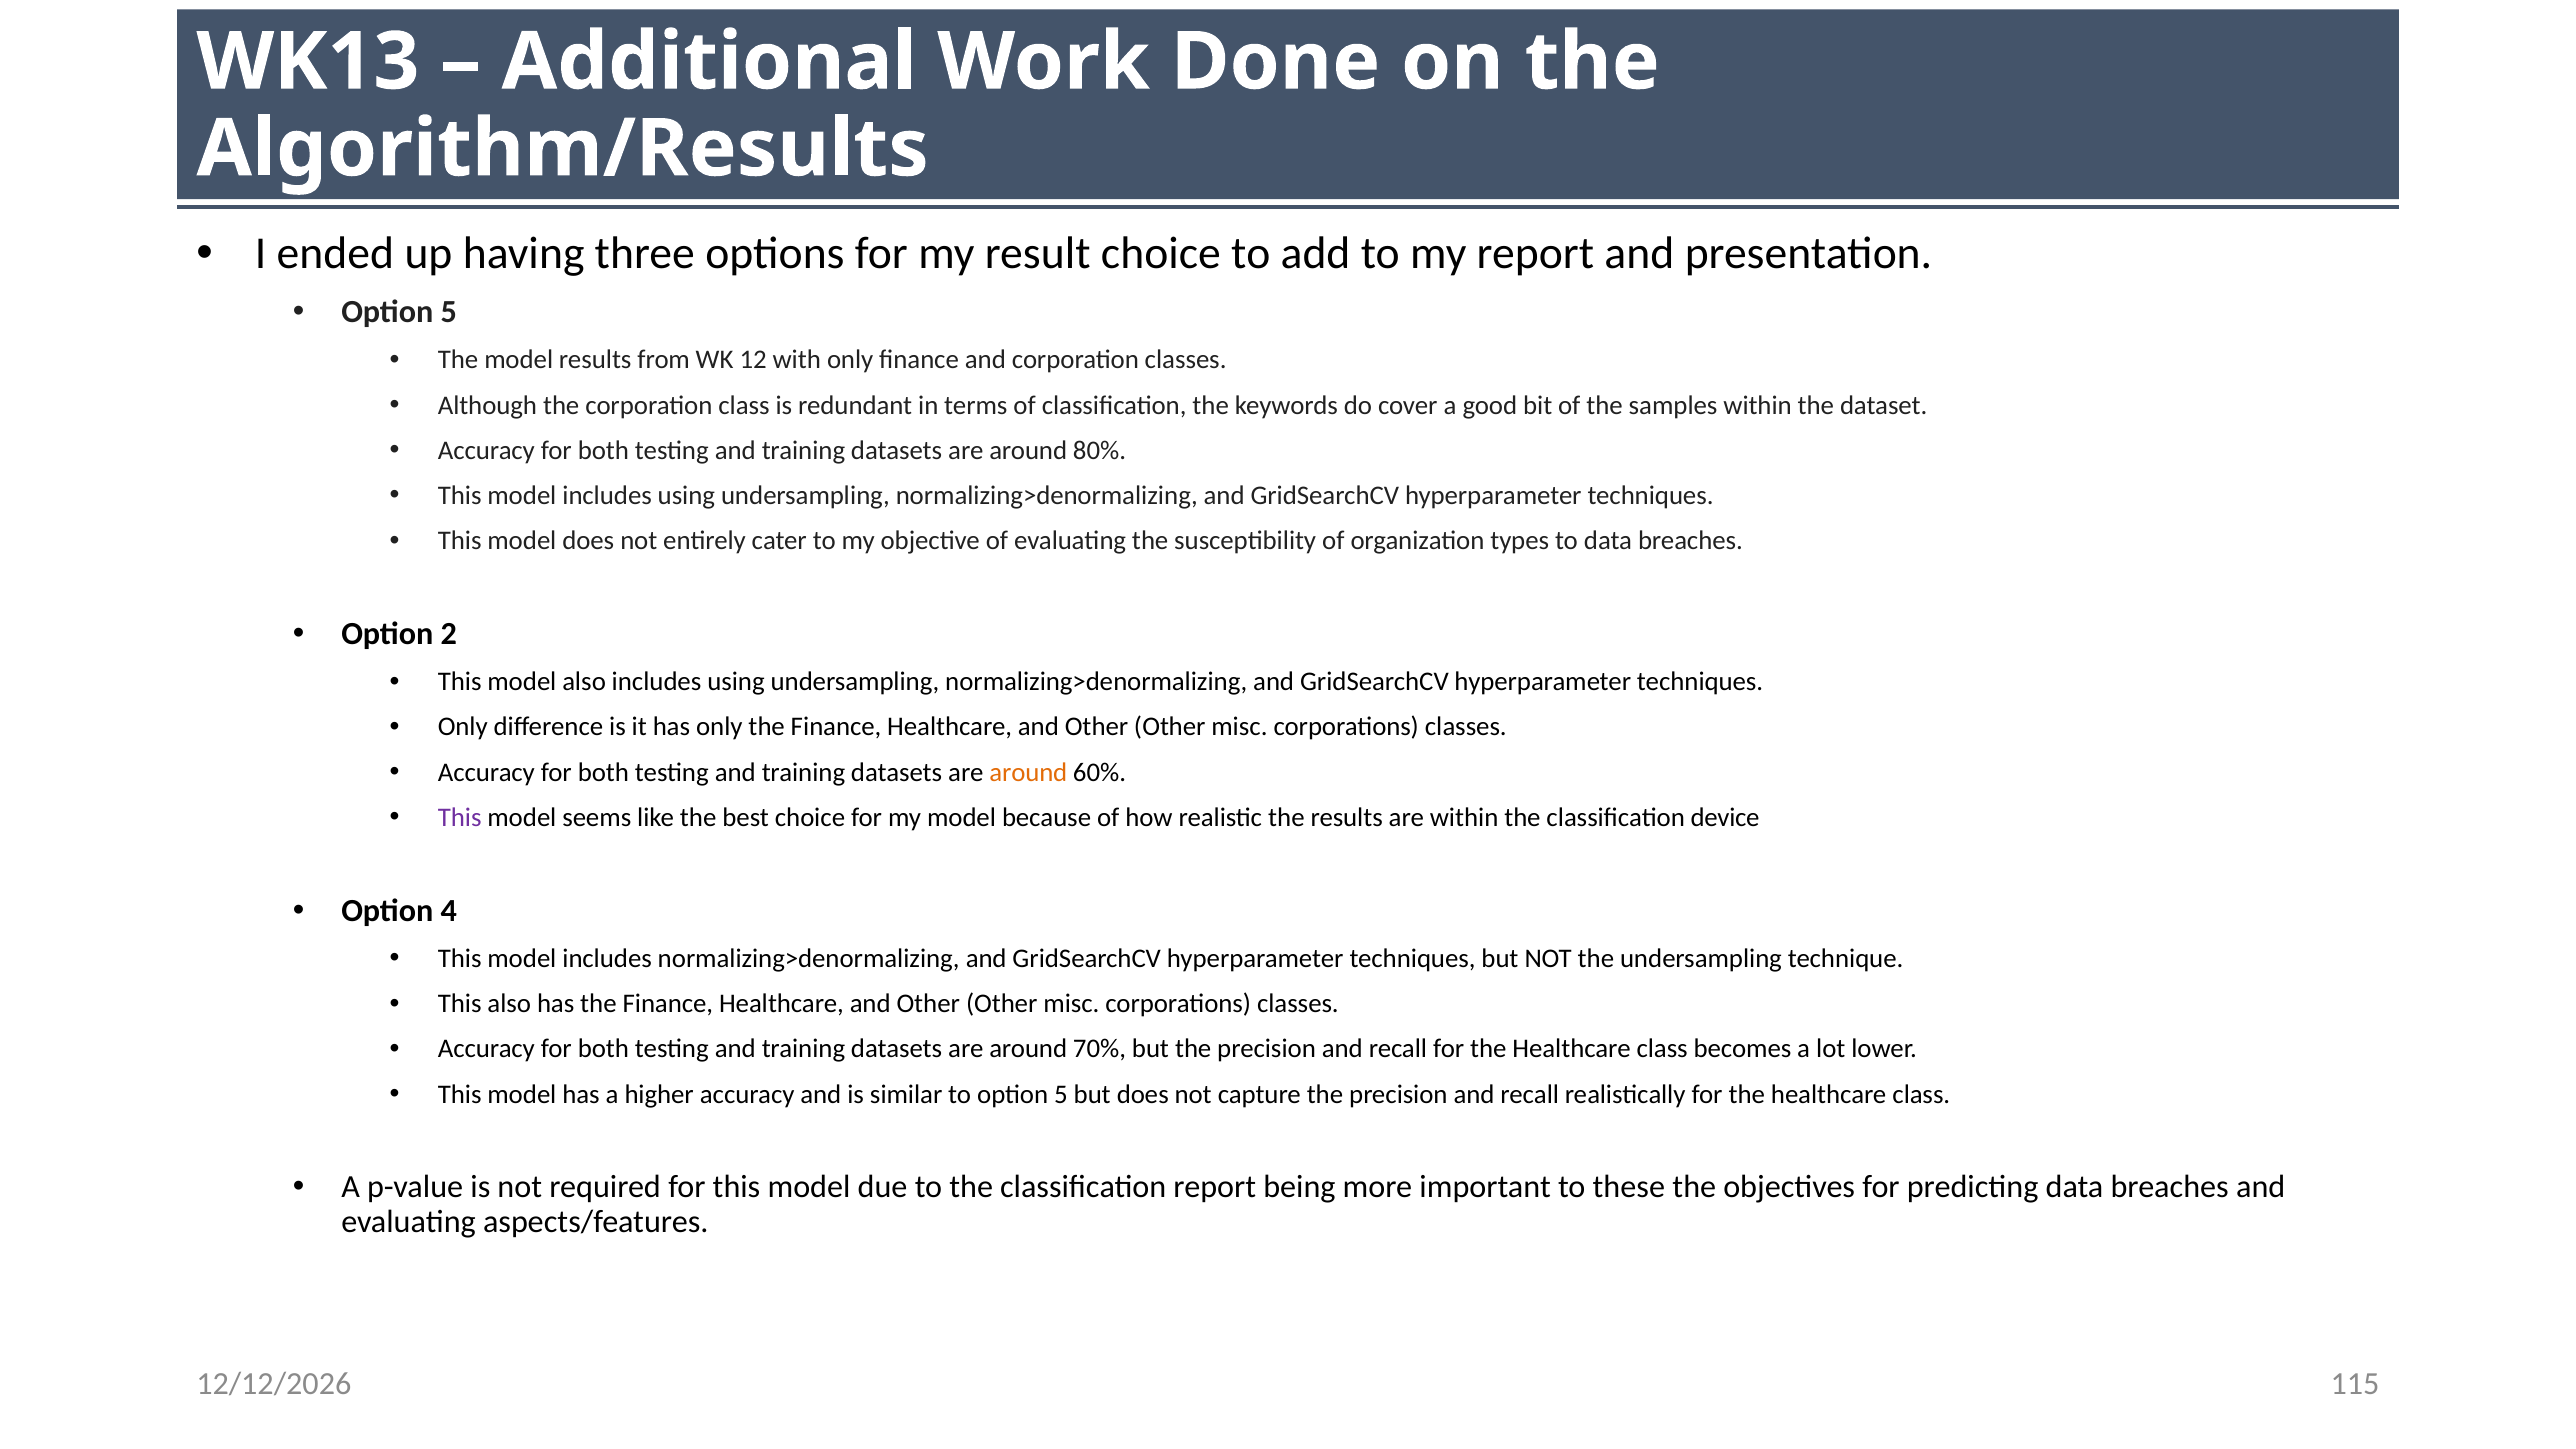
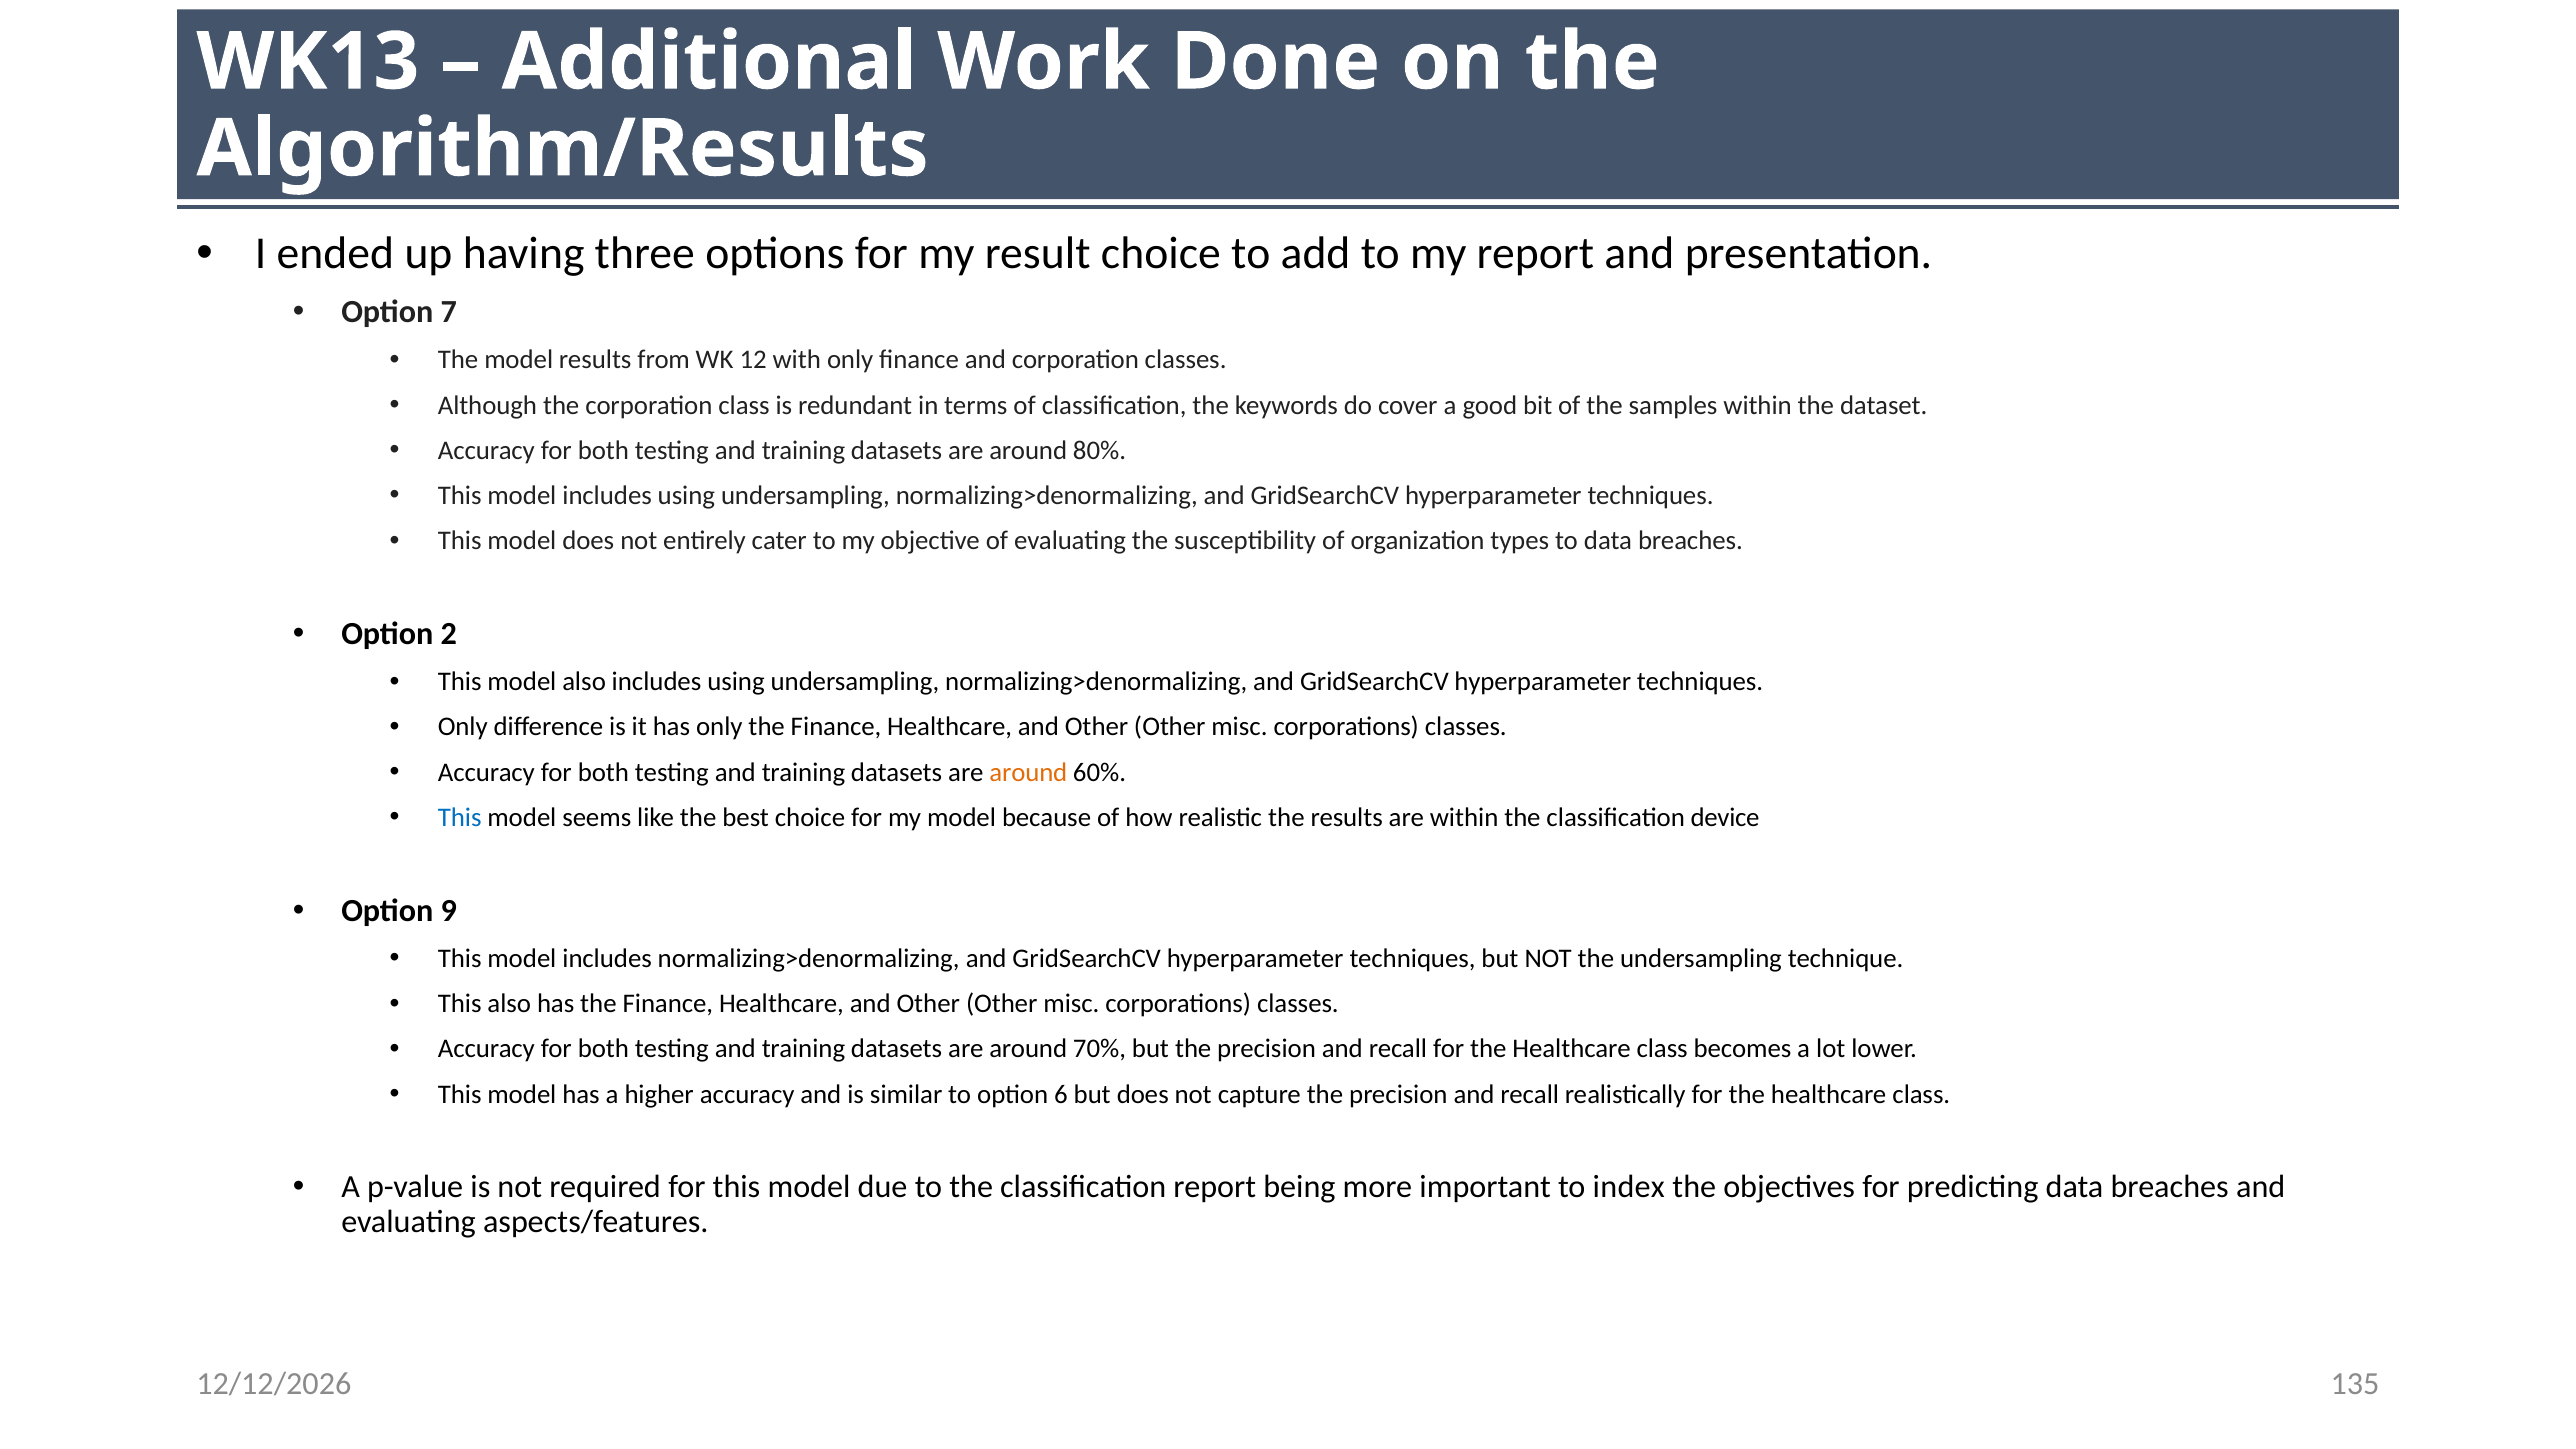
5 at (449, 312): 5 -> 7
This at (460, 817) colour: purple -> blue
4: 4 -> 9
to option 5: 5 -> 6
these: these -> index
115: 115 -> 135
